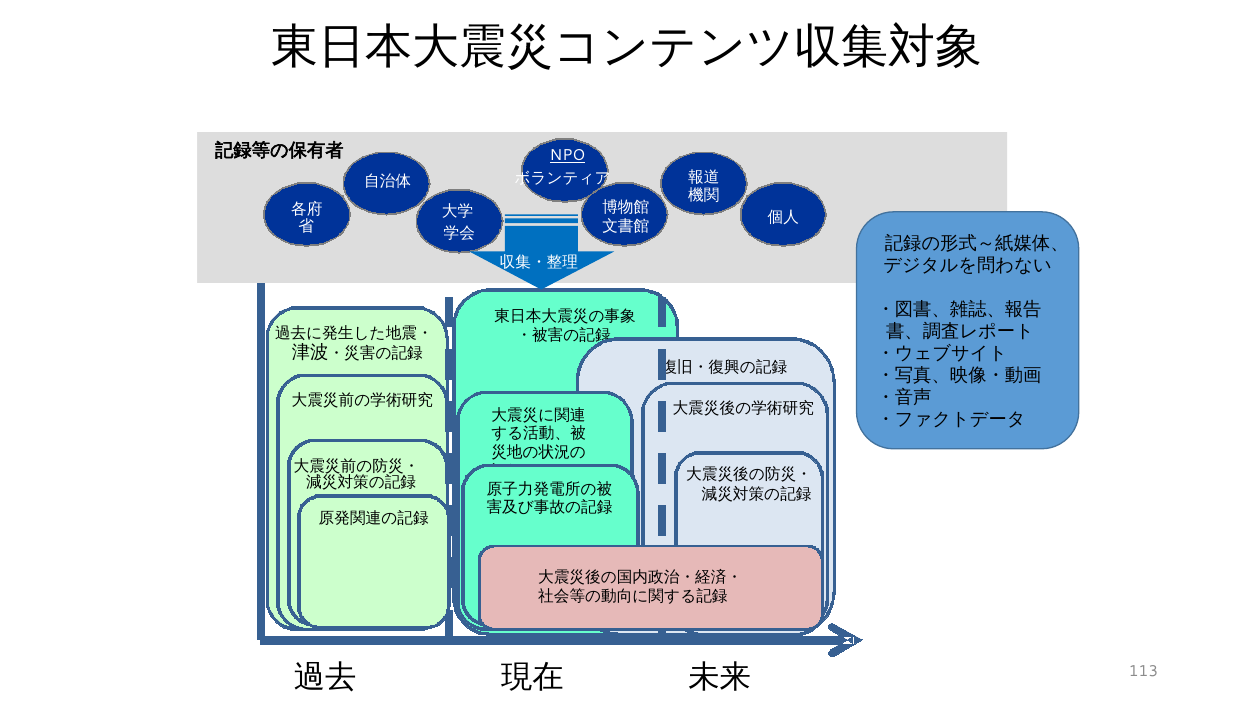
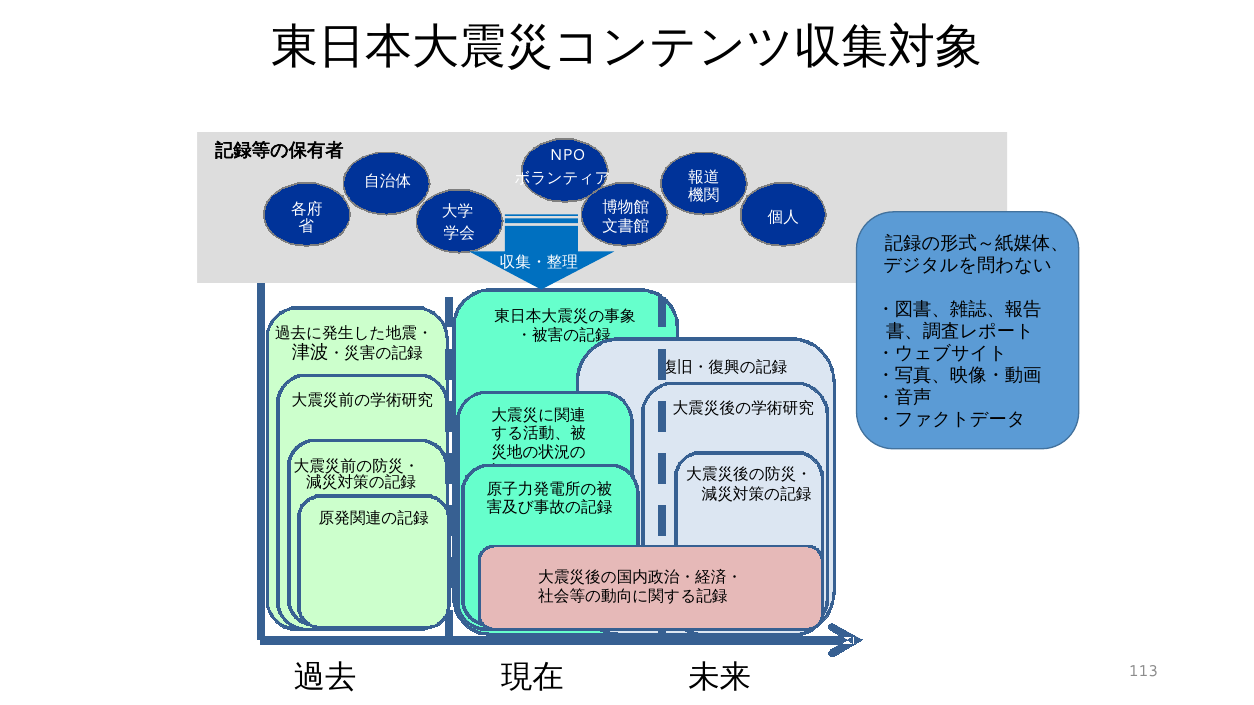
NPO underline: present -> none
